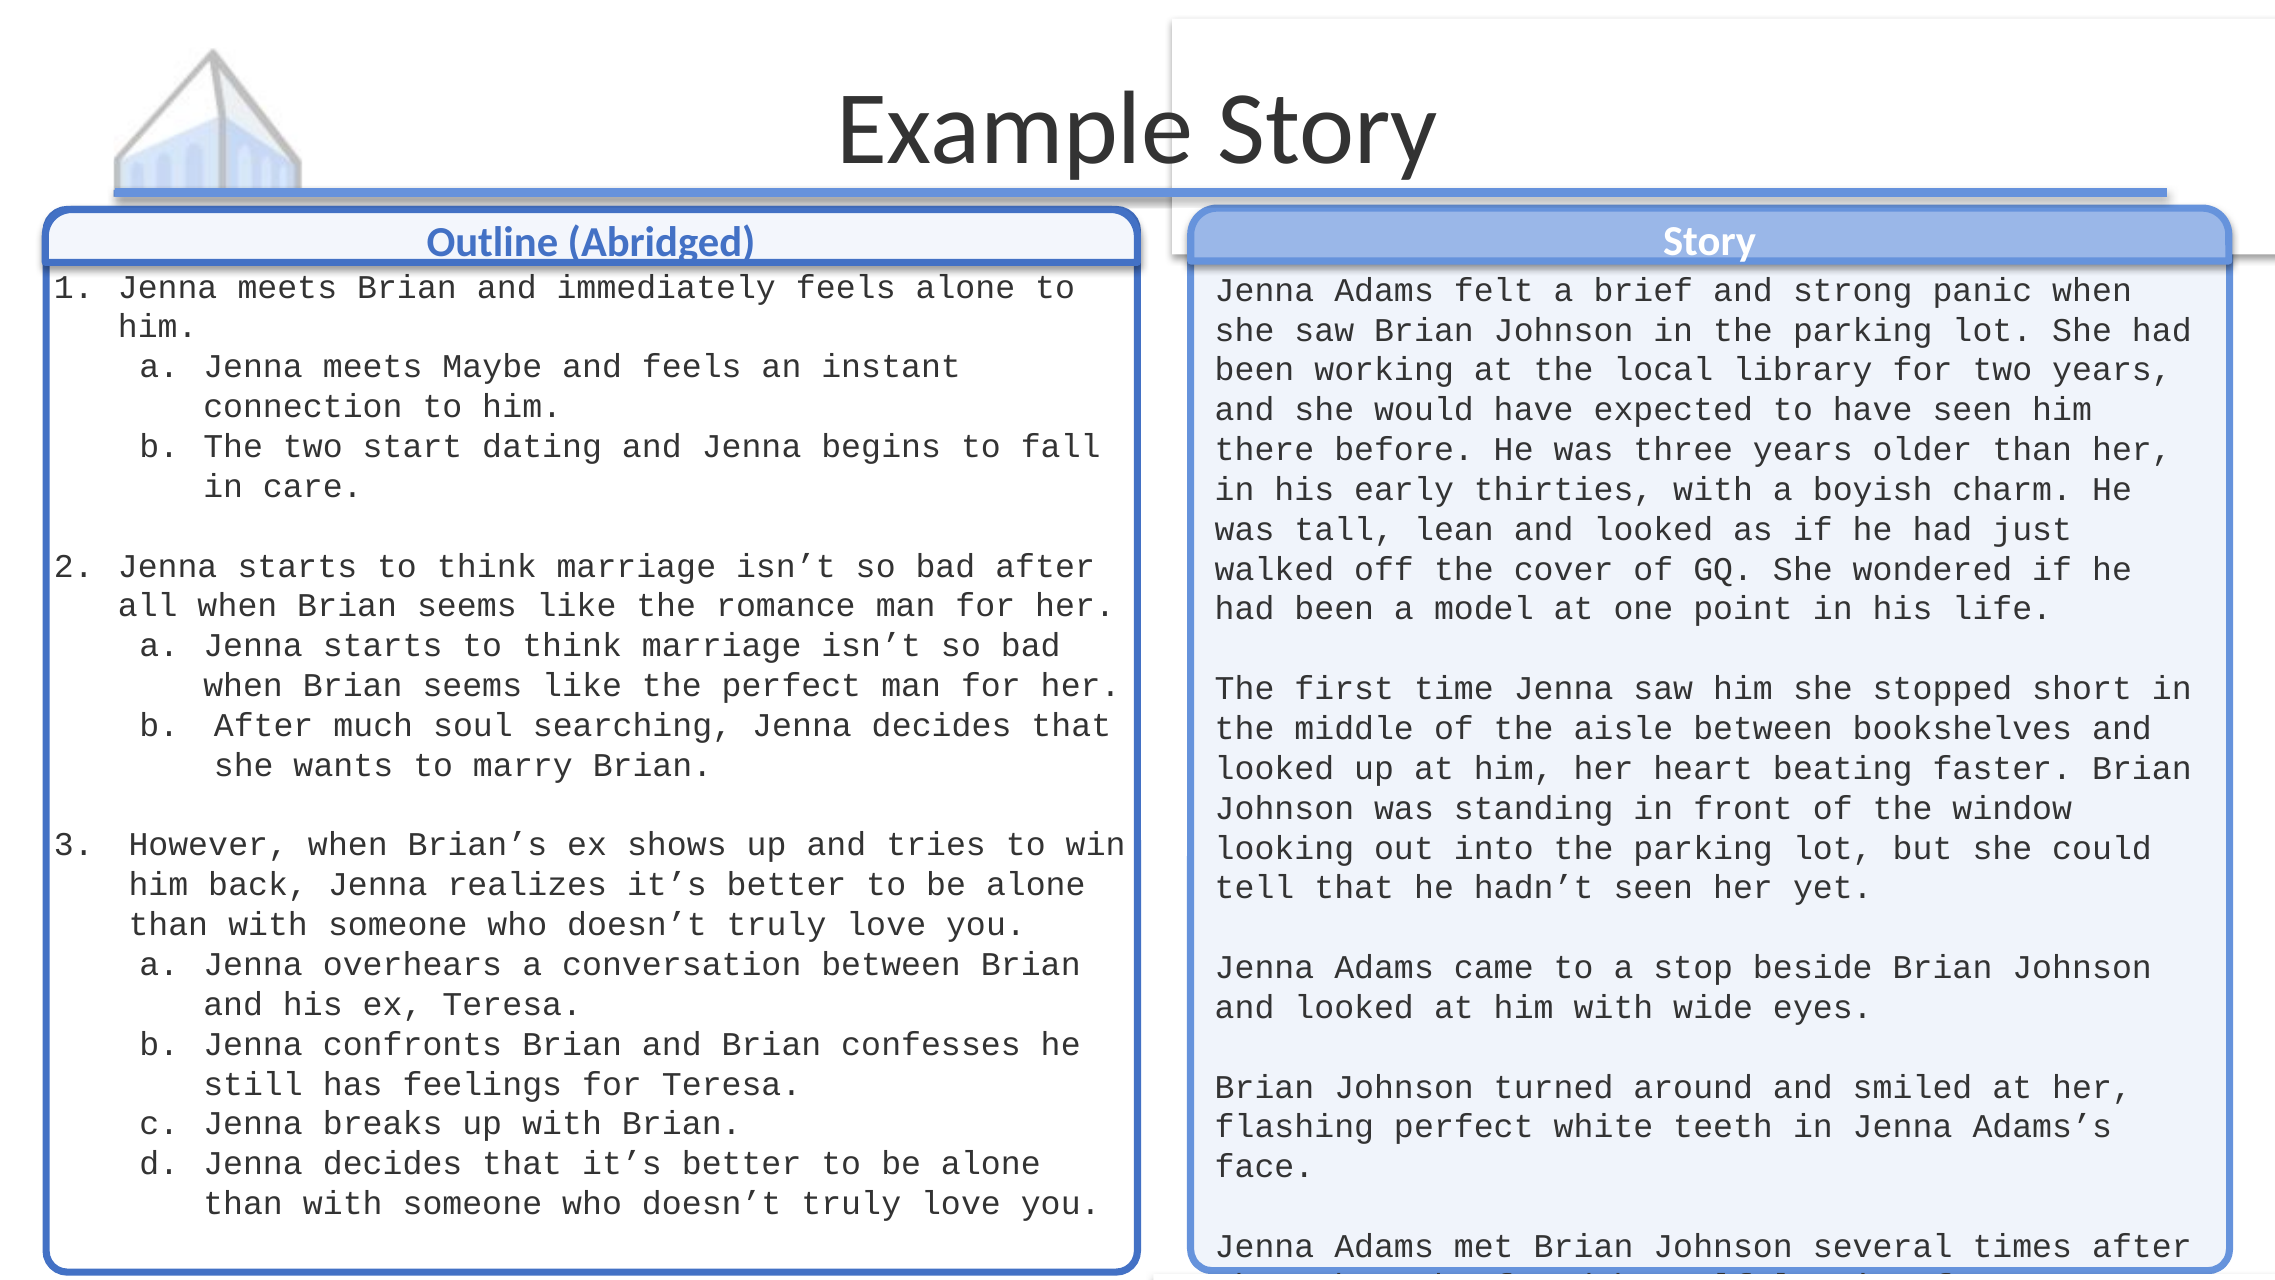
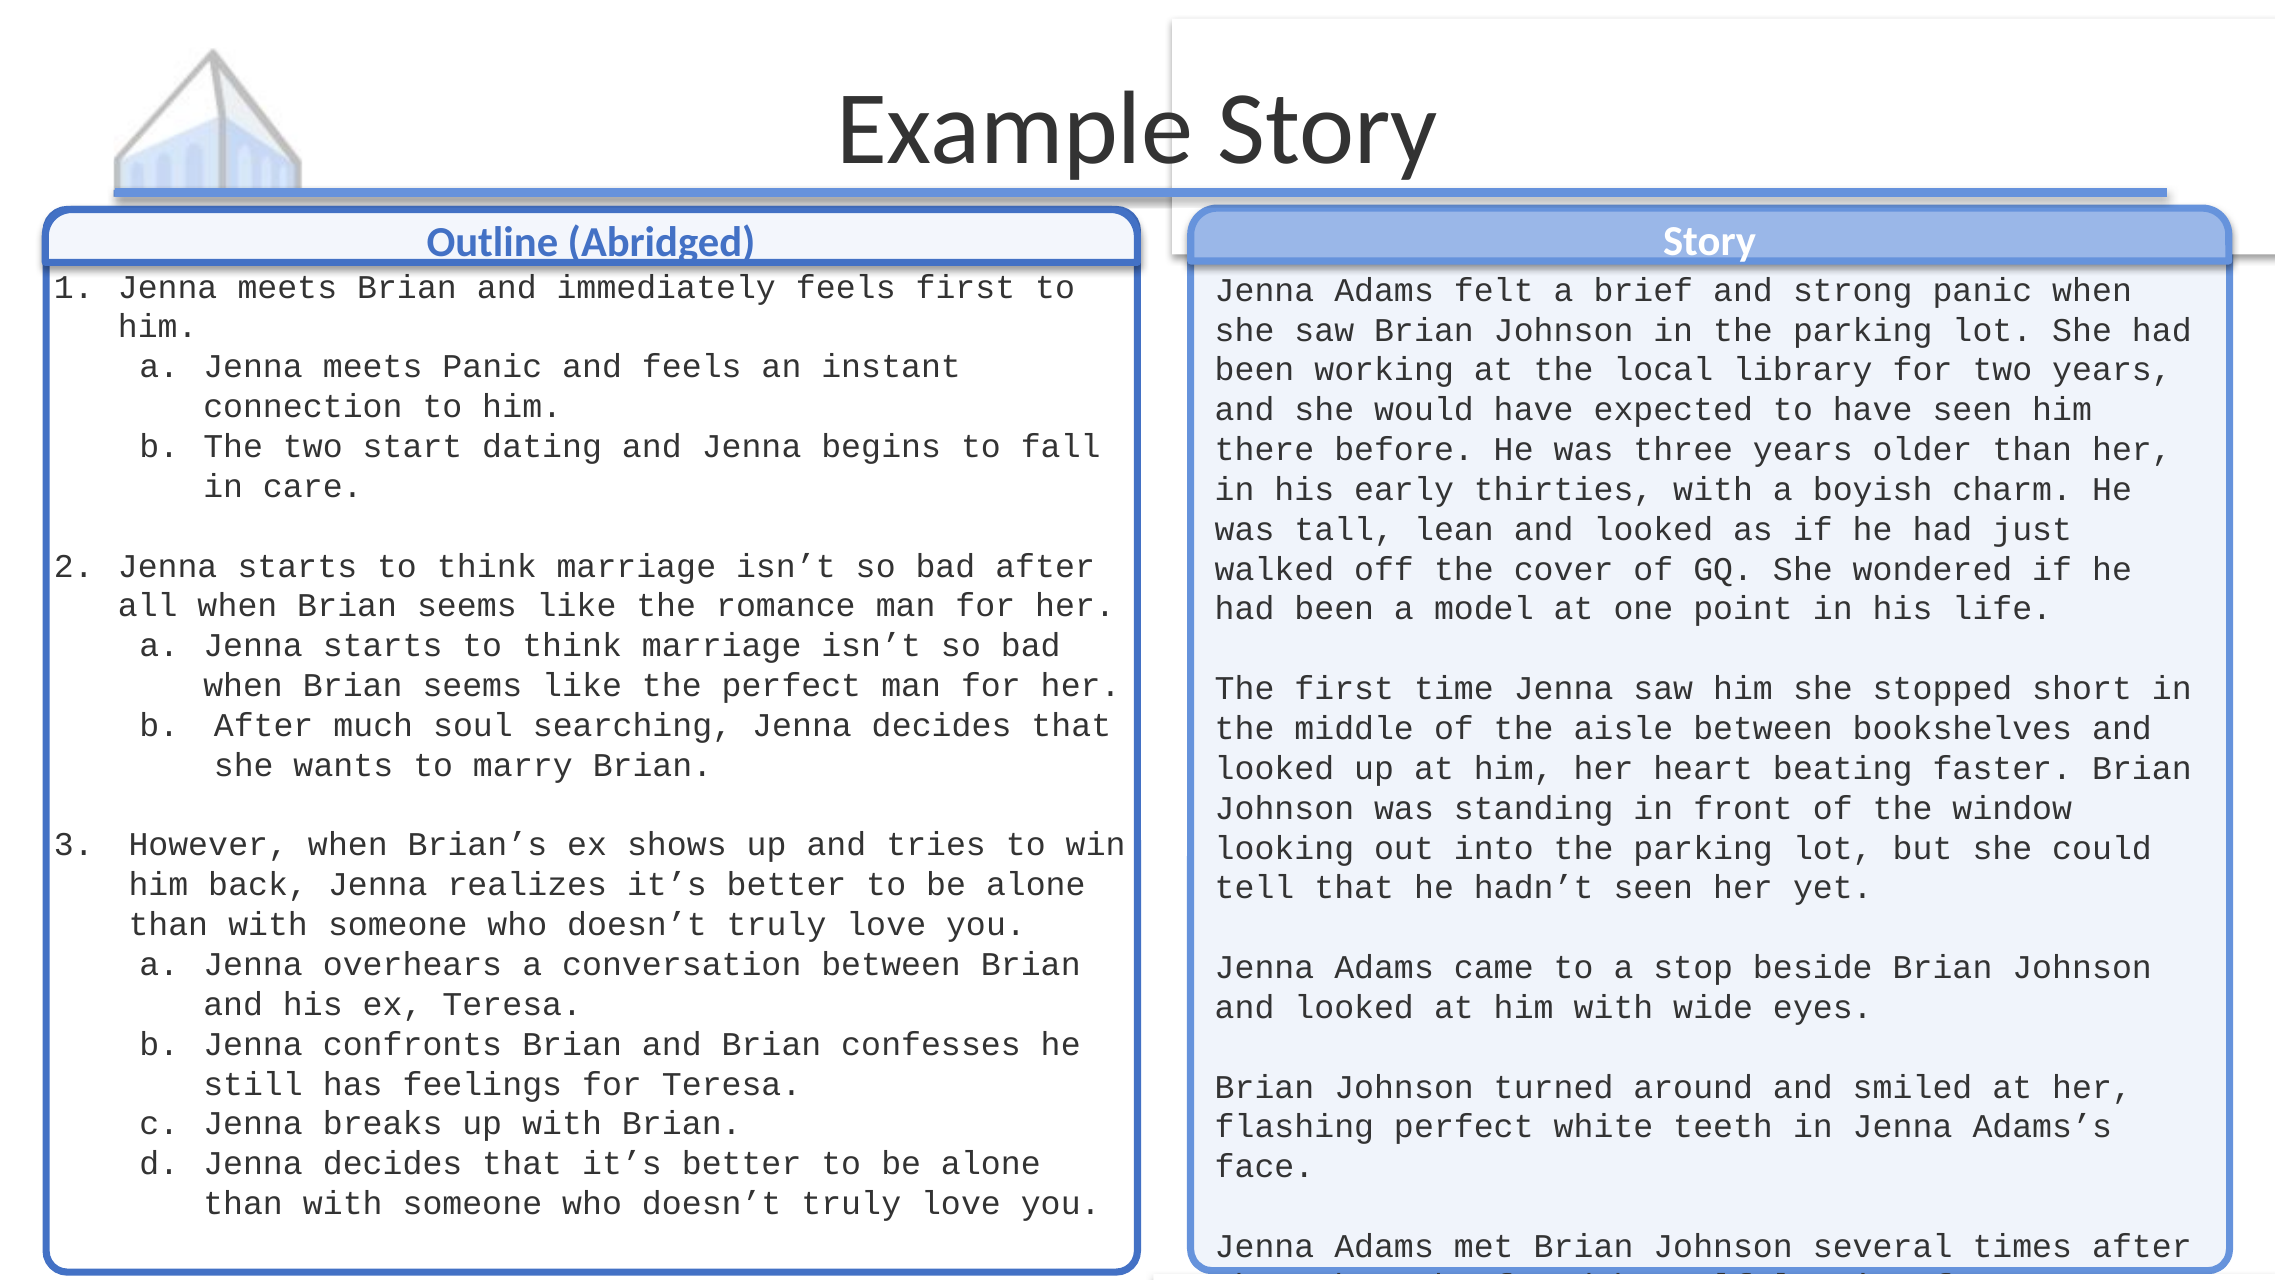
feels alone: alone -> first
meets Maybe: Maybe -> Panic
